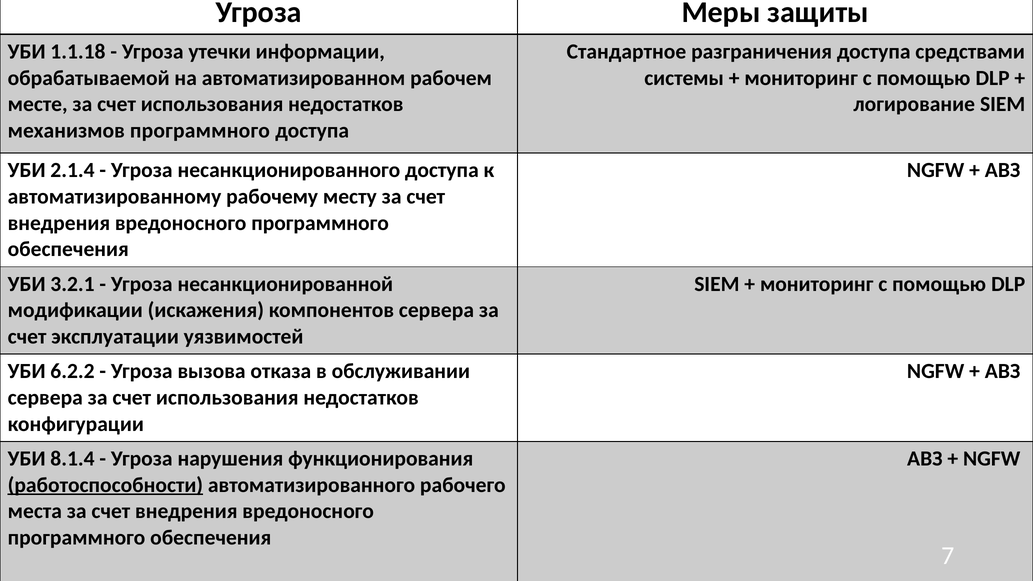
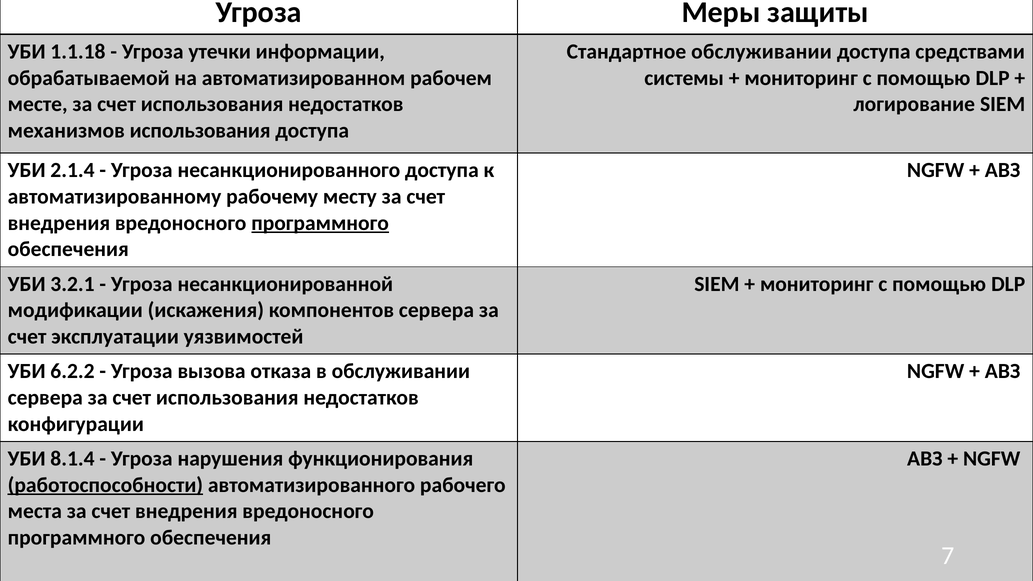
Стандартное разграничения: разграничения -> обслуживании
механизмов программного: программного -> использования
программного at (320, 223) underline: none -> present
